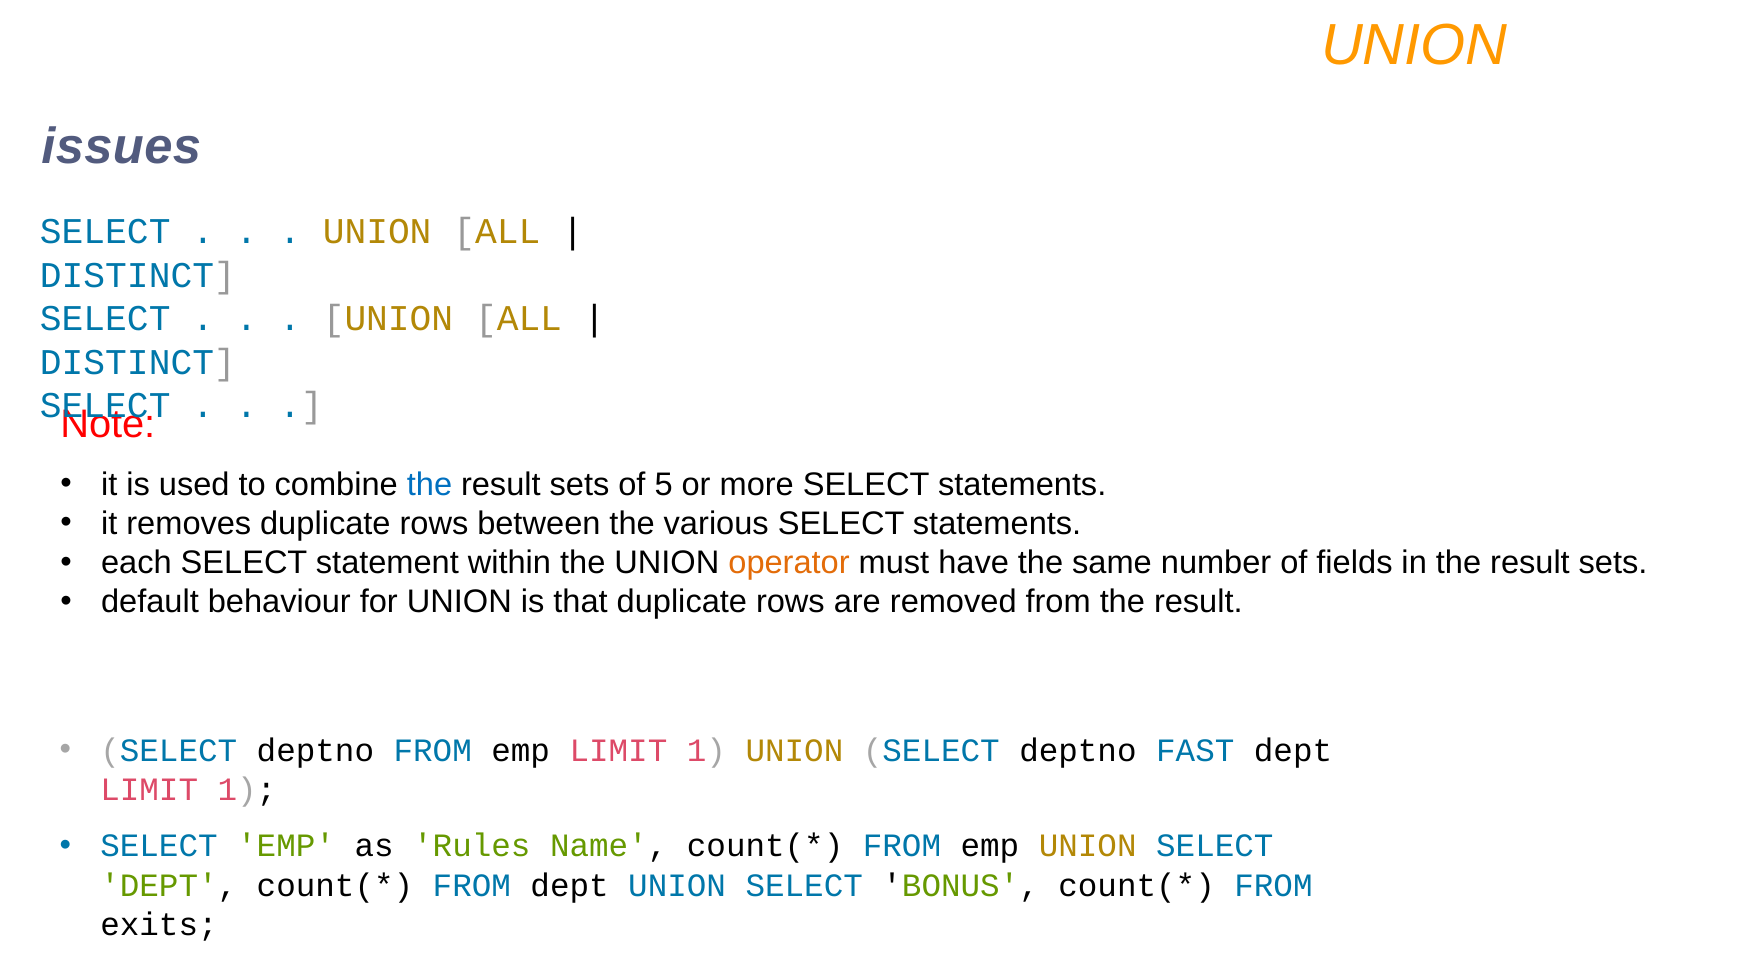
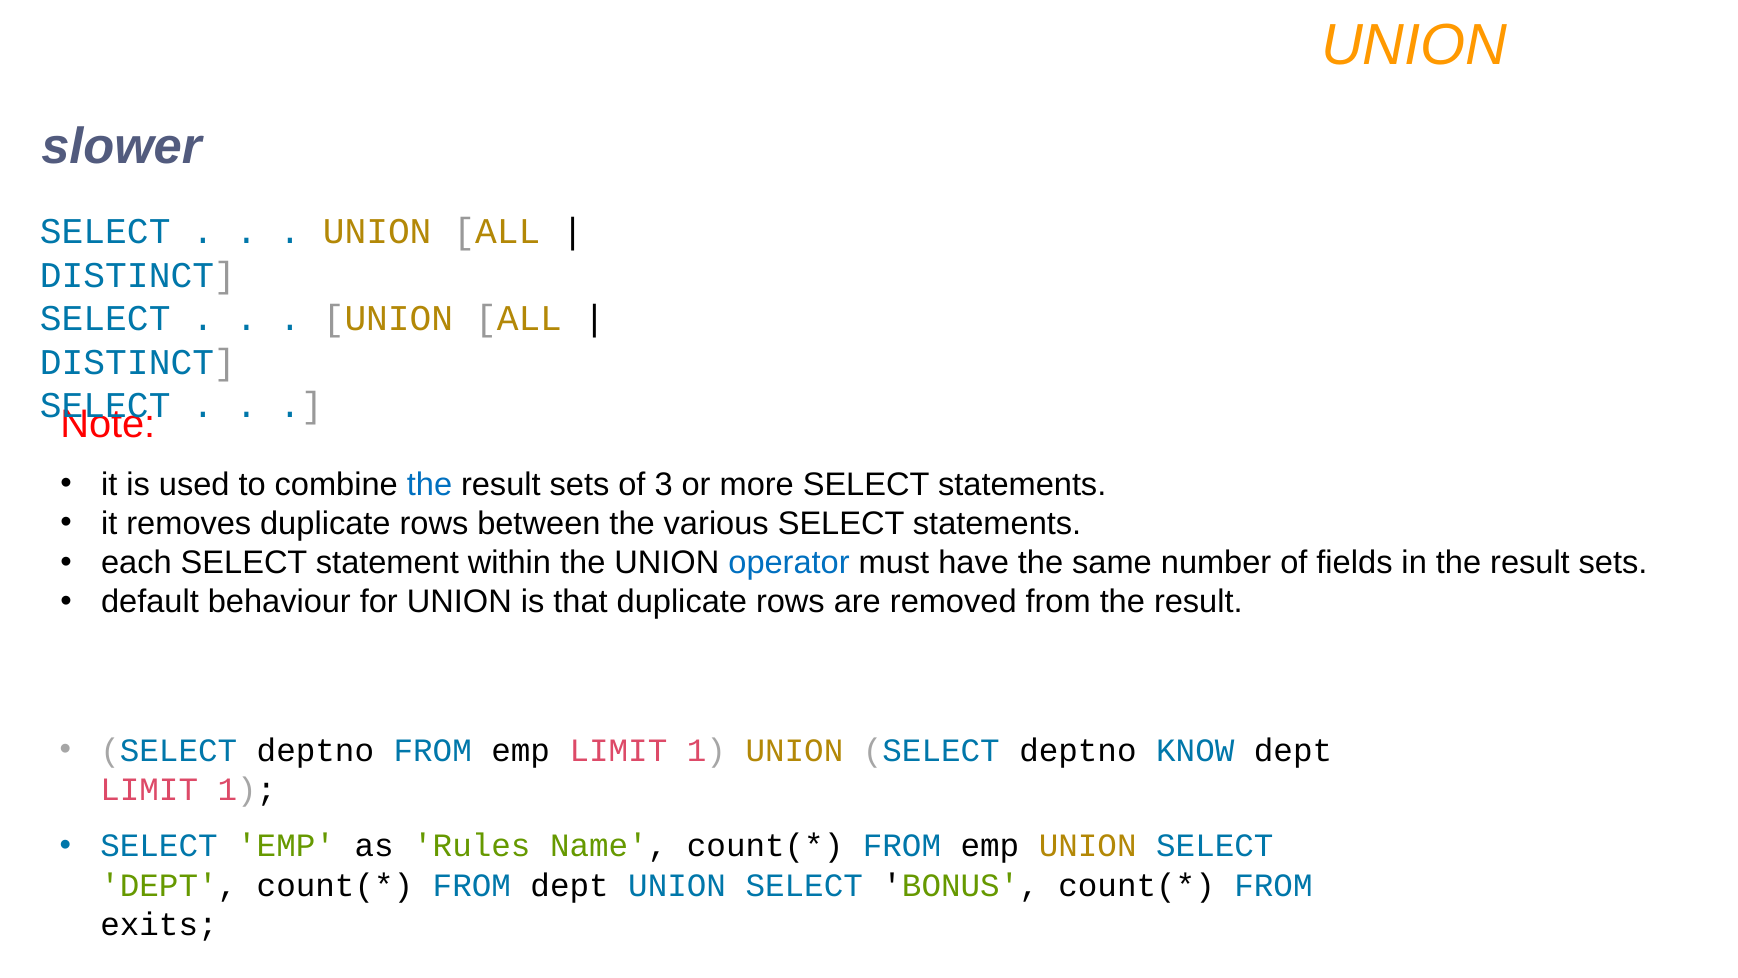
issues: issues -> slower
5: 5 -> 3
operator colour: orange -> blue
FAST: FAST -> KNOW
